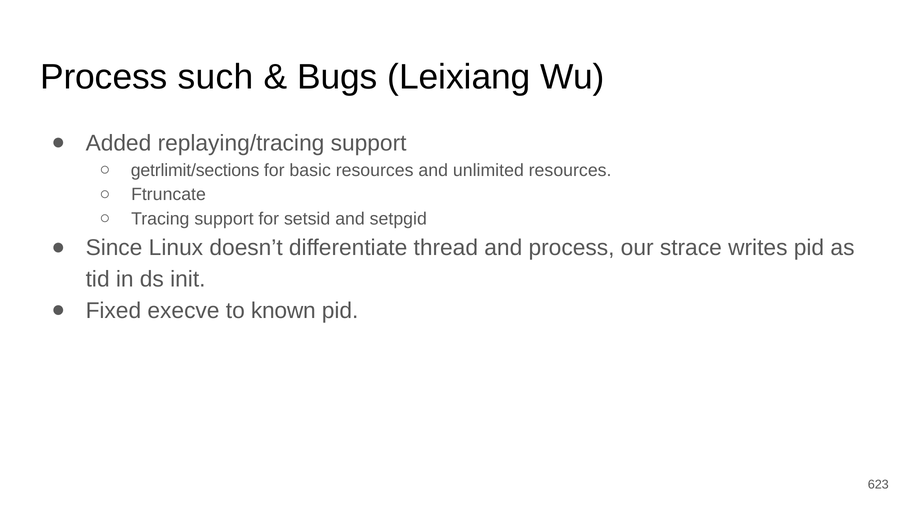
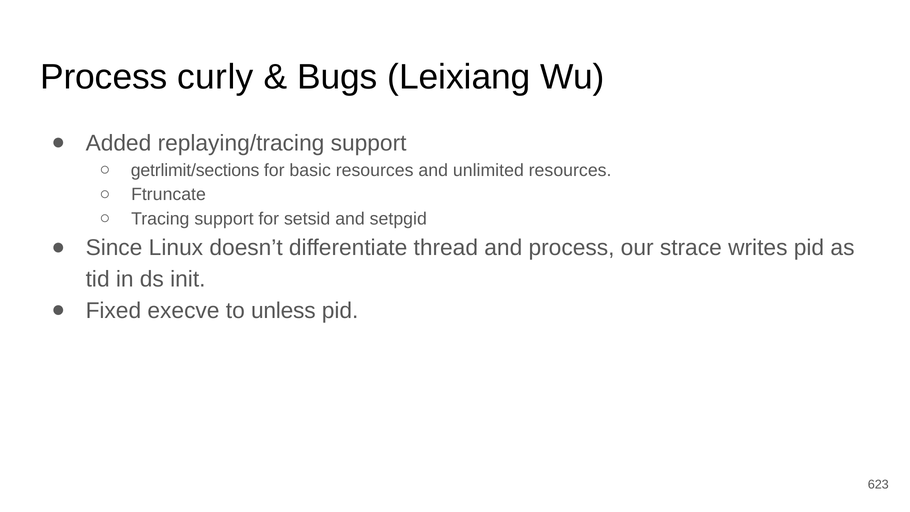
such: such -> curly
known: known -> unless
